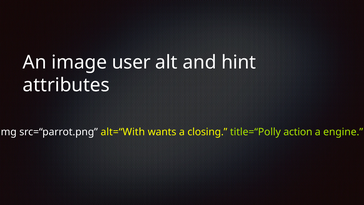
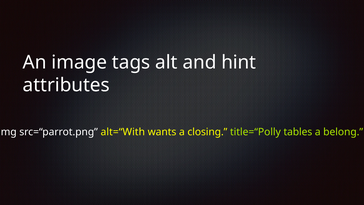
user: user -> tags
action: action -> tables
engine: engine -> belong
